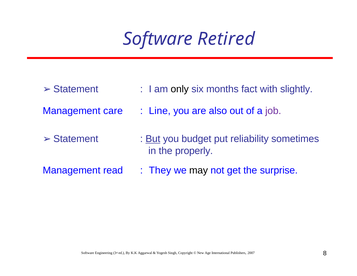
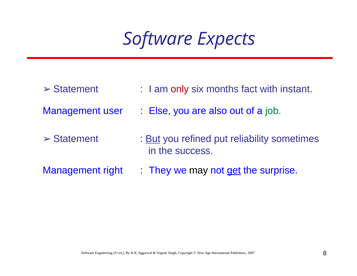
Retired: Retired -> Expects
only colour: black -> red
slightly: slightly -> instant
care: care -> user
Line: Line -> Else
job colour: purple -> green
budget: budget -> refined
properly: properly -> success
read: read -> right
get underline: none -> present
